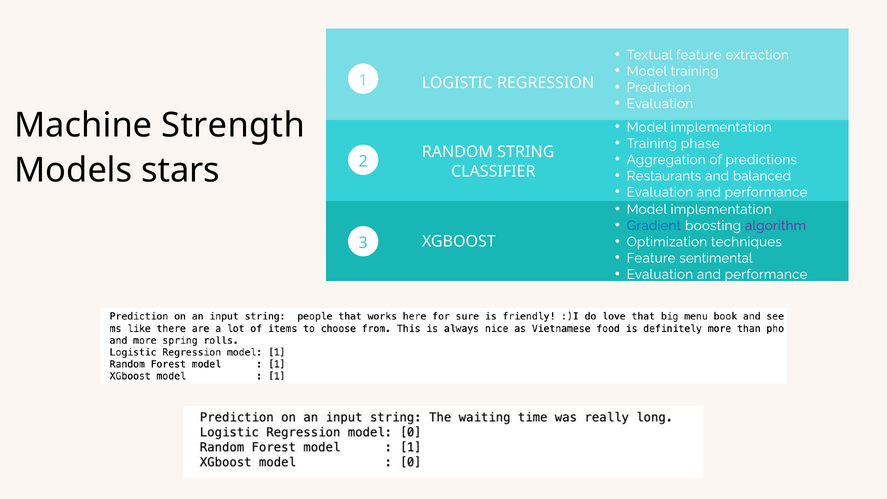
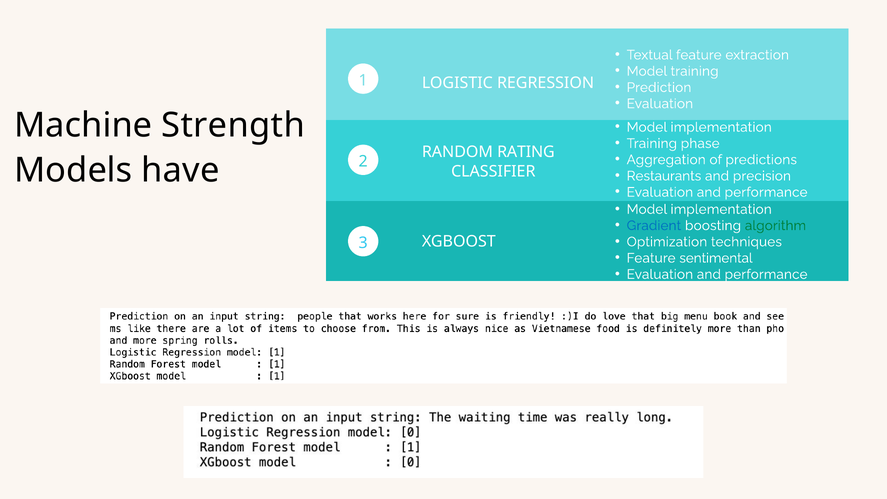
STRING: STRING -> RATING
stars: stars -> have
balanced: balanced -> precision
algorithm colour: purple -> green
